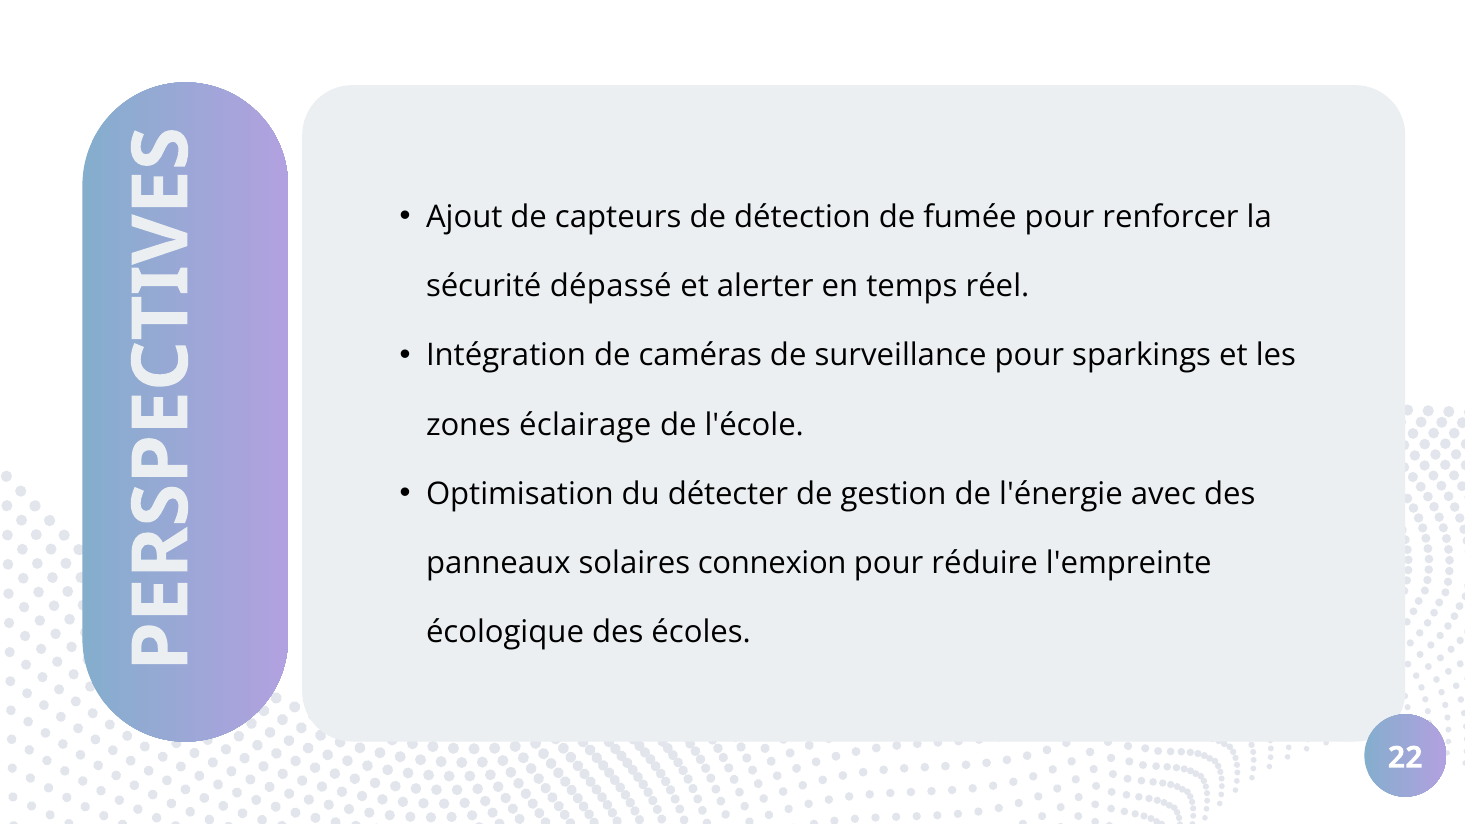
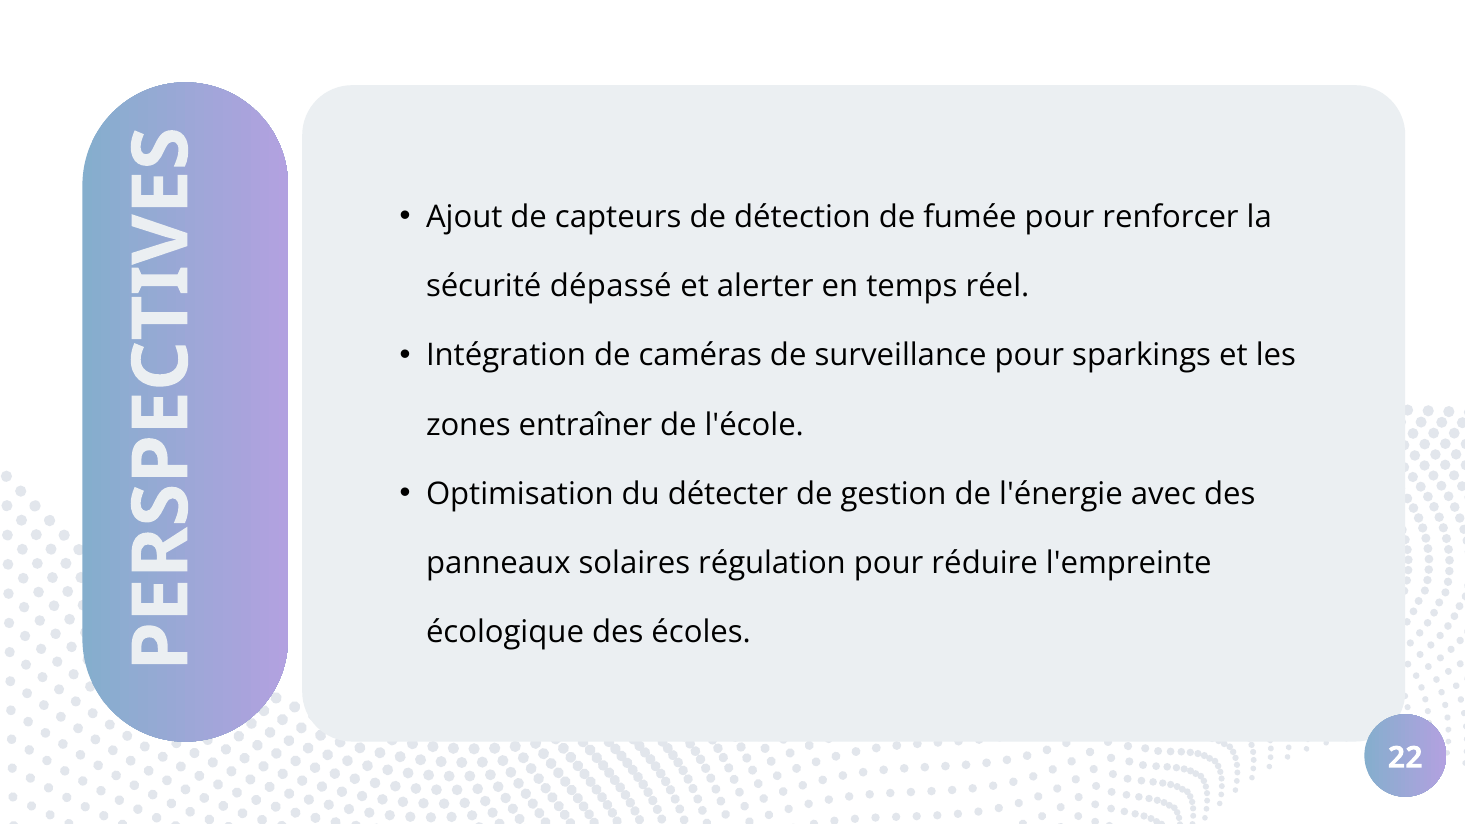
éclairage: éclairage -> entraîner
connexion: connexion -> régulation
